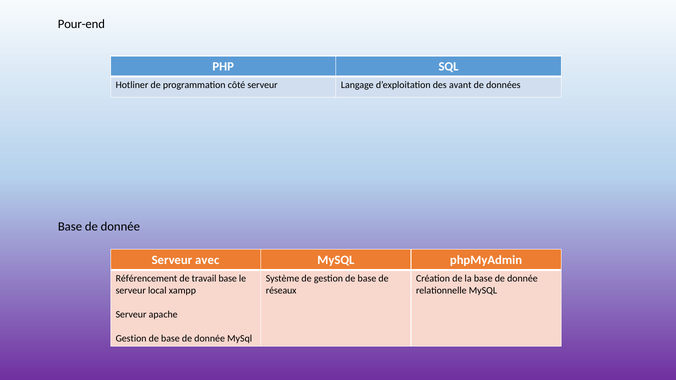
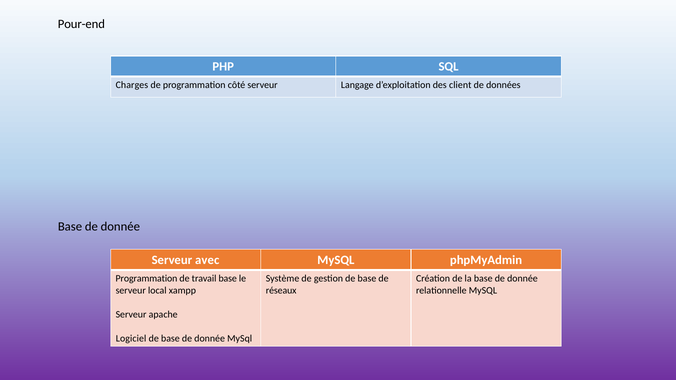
Hotliner: Hotliner -> Charges
avant: avant -> client
Référencement at (146, 279): Référencement -> Programmation
Gestion at (131, 339): Gestion -> Logiciel
